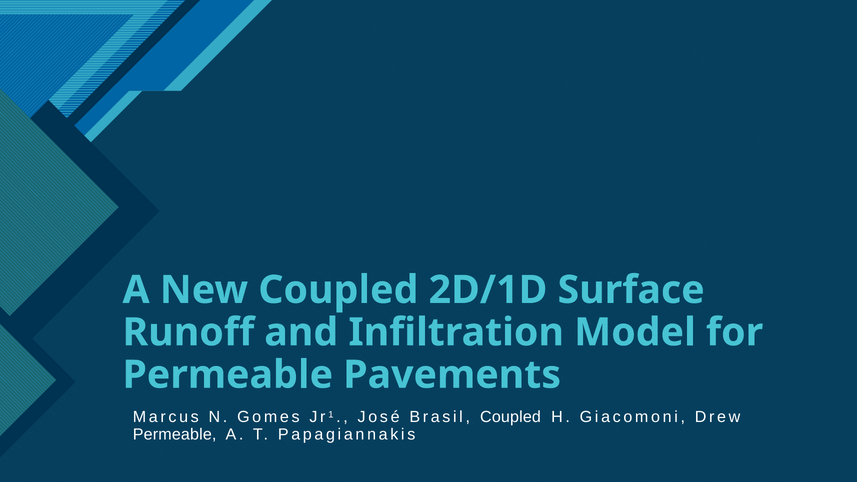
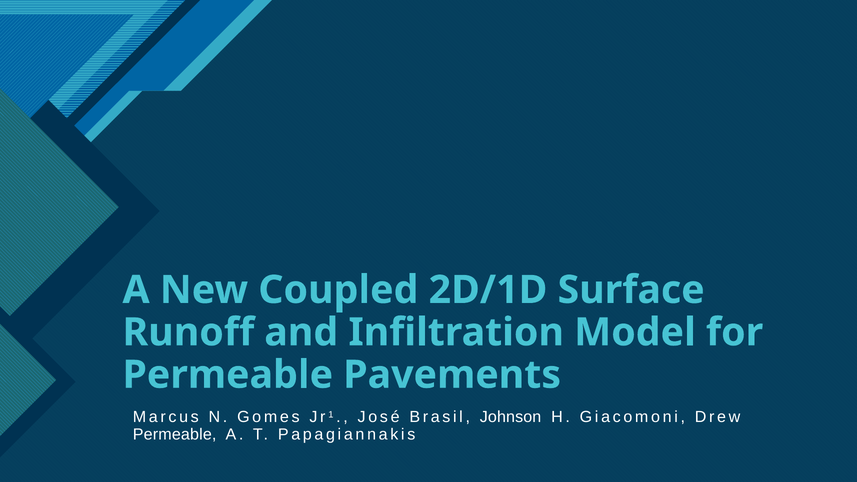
Brasil Coupled: Coupled -> Johnson
